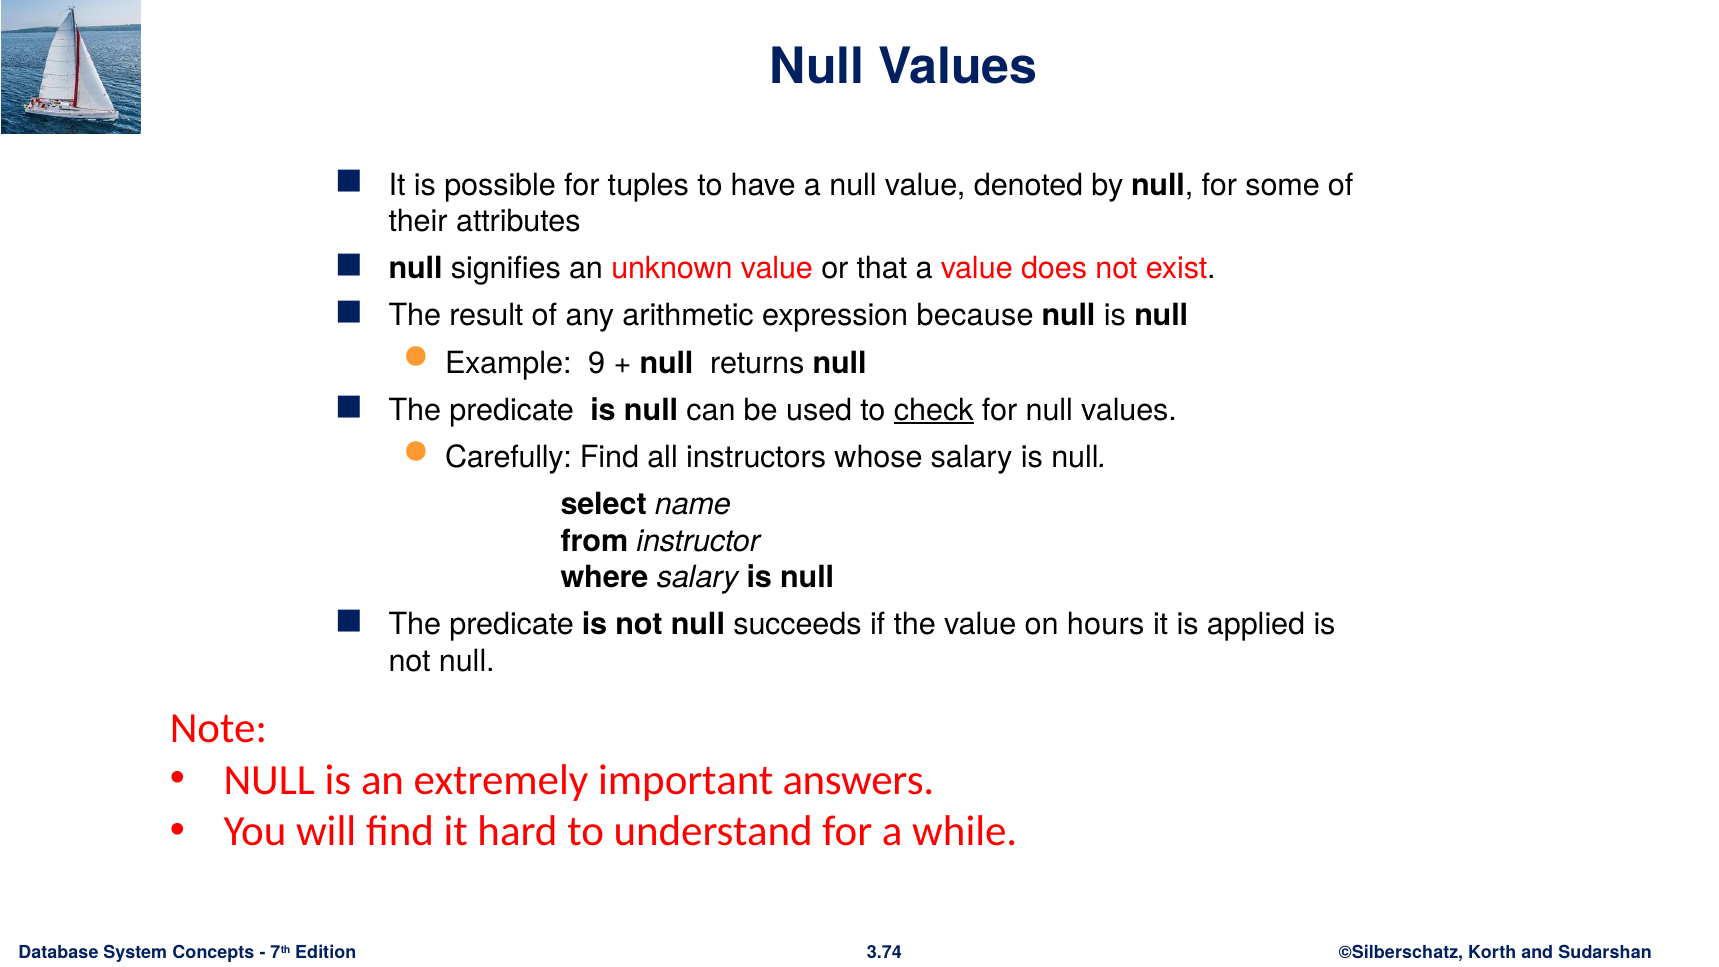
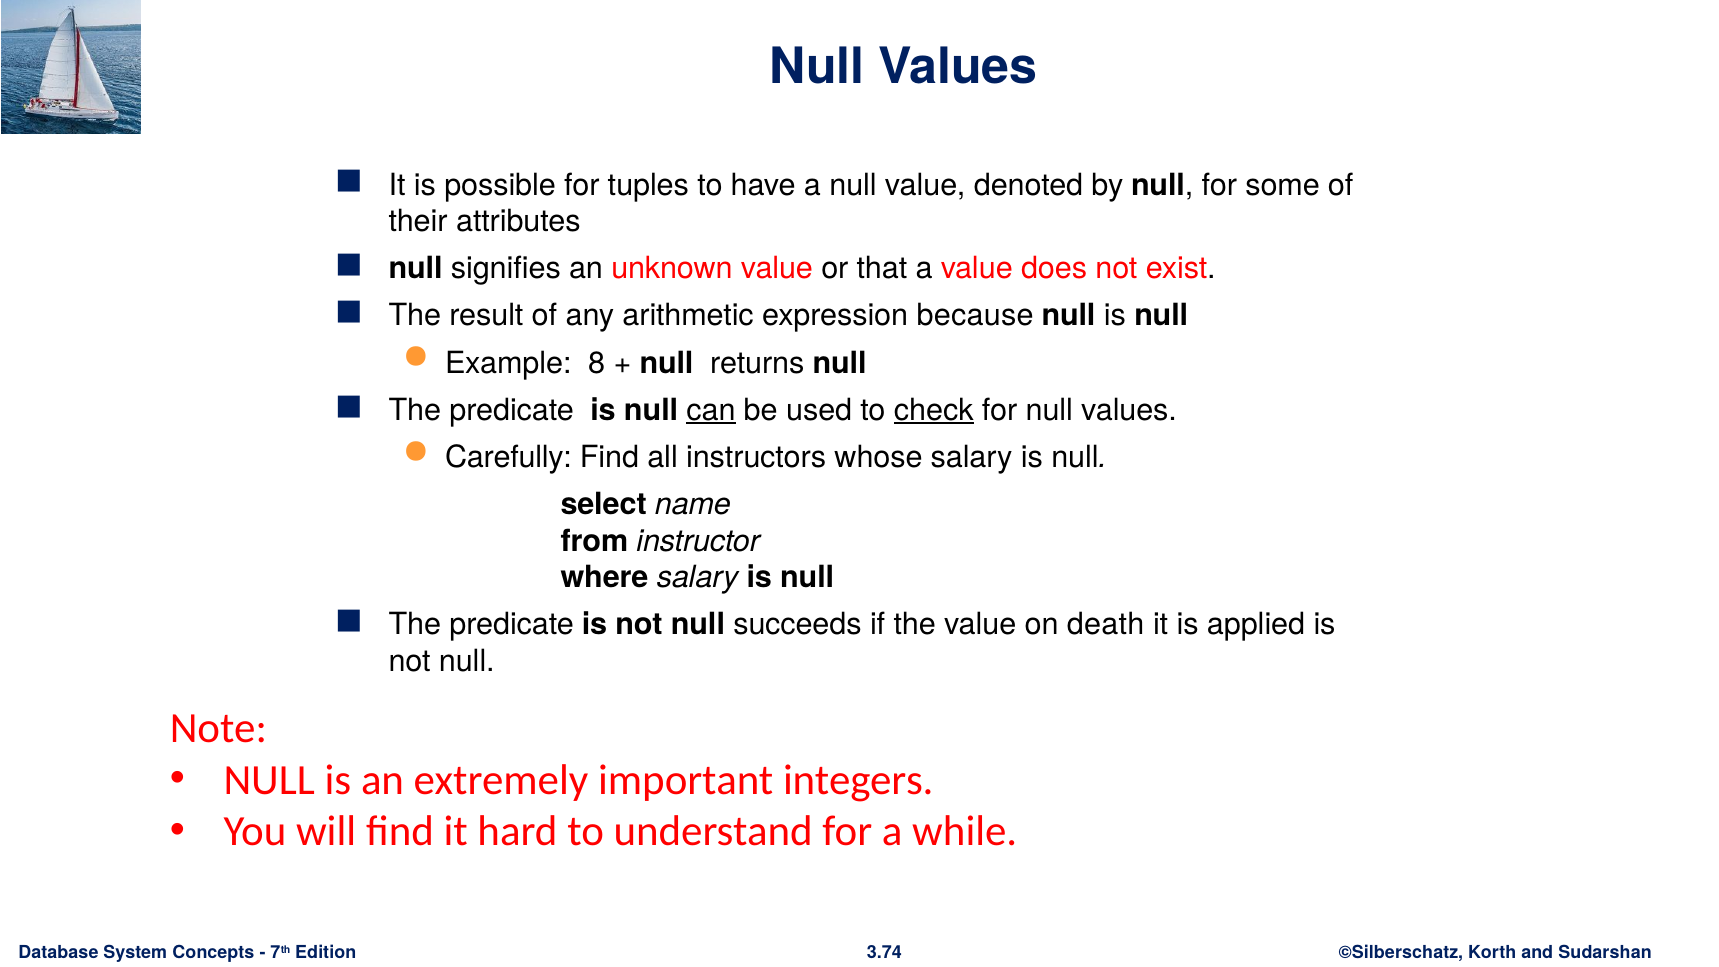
9: 9 -> 8
can underline: none -> present
hours: hours -> death
answers: answers -> integers
